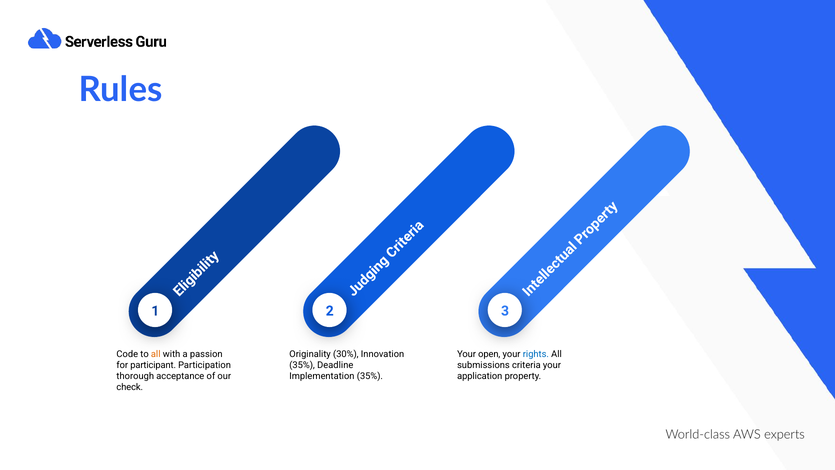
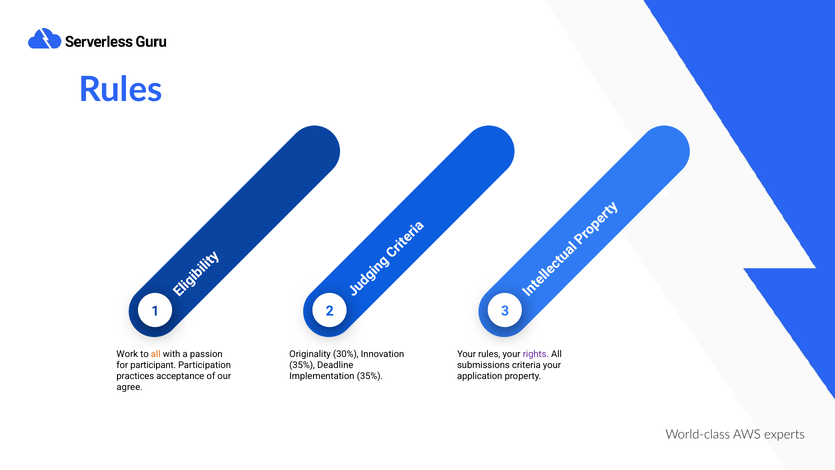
Code: Code -> Work
Your open: open -> rules
rights colour: blue -> purple
thorough: thorough -> practices
check: check -> agree
